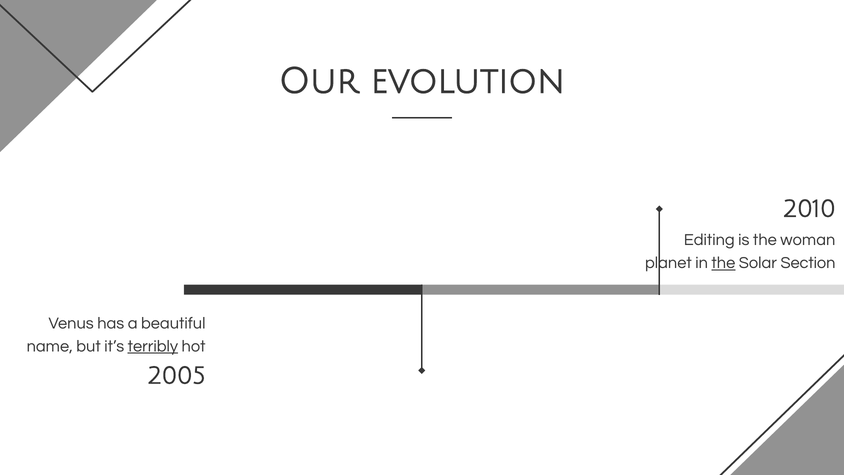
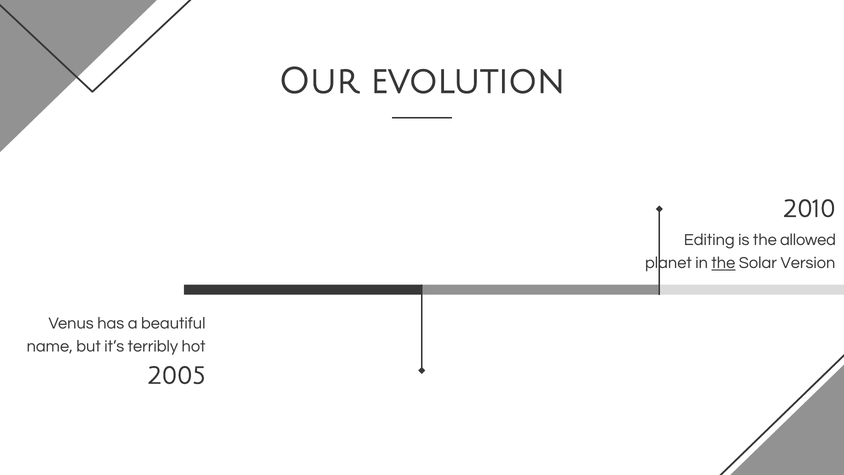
woman: woman -> allowed
Section: Section -> Version
terribly underline: present -> none
